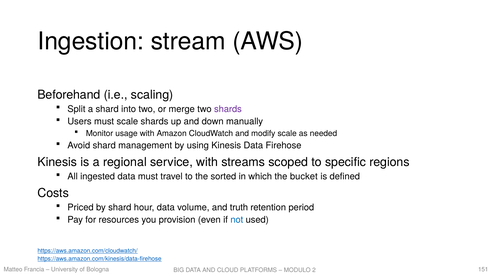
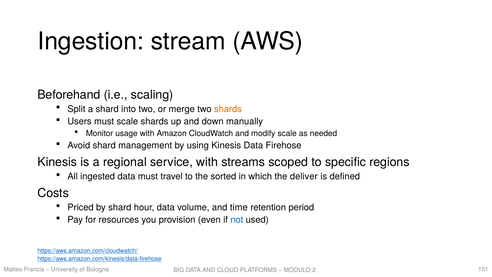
shards at (228, 109) colour: purple -> orange
bucket: bucket -> deliver
truth: truth -> time
